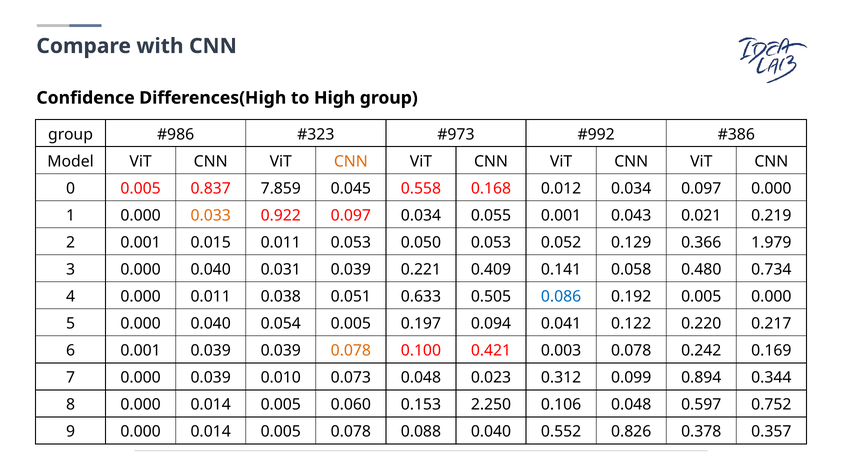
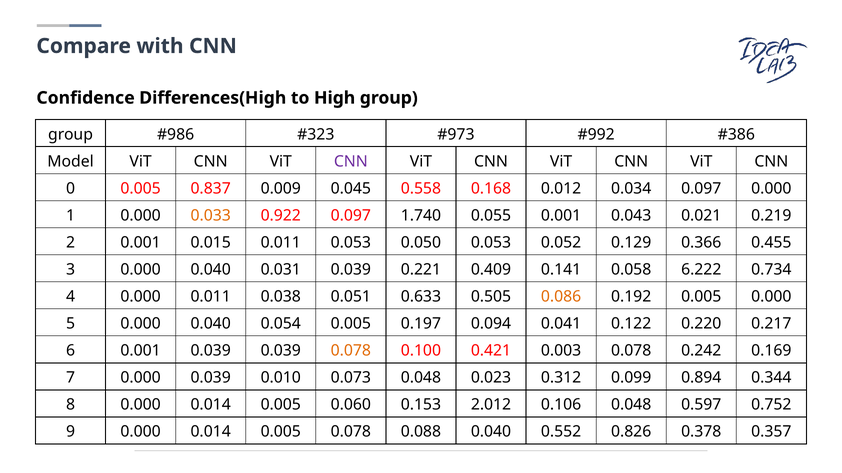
CNN at (351, 162) colour: orange -> purple
7.859: 7.859 -> 0.009
0.097 0.034: 0.034 -> 1.740
1.979: 1.979 -> 0.455
0.480: 0.480 -> 6.222
0.086 colour: blue -> orange
2.250: 2.250 -> 2.012
